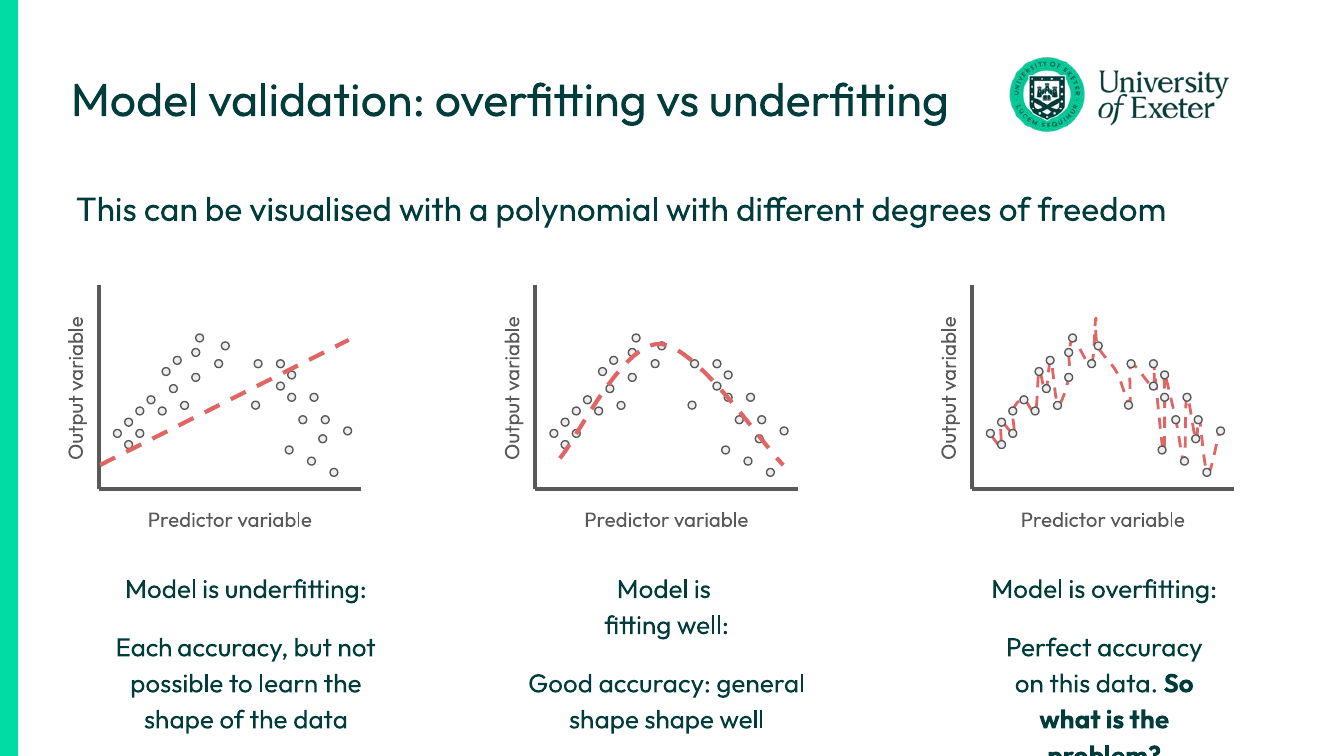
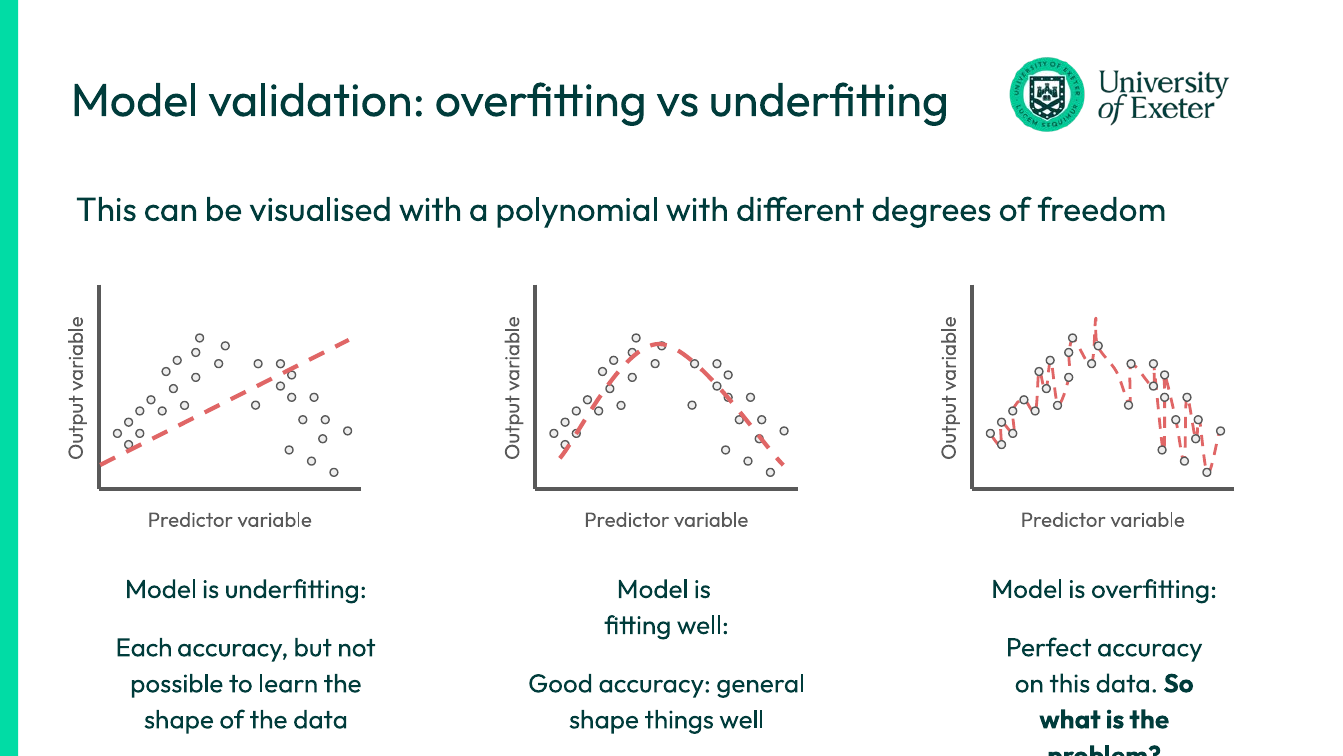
shape shape: shape -> things
